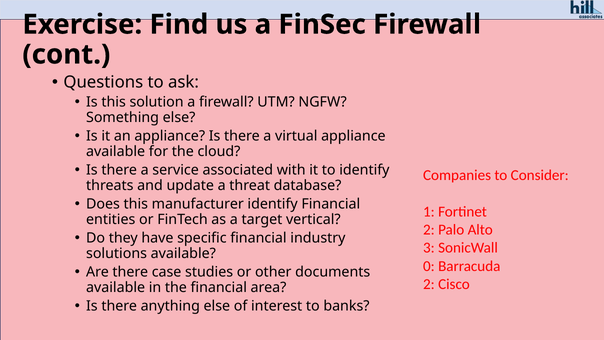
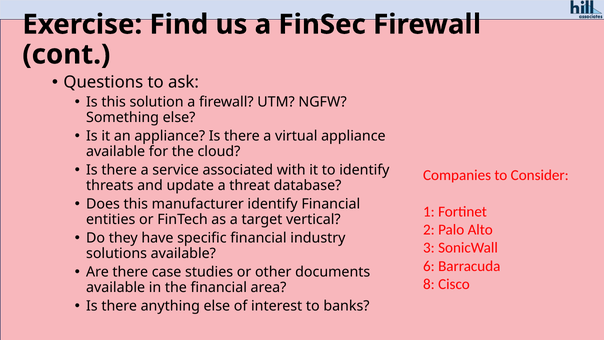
0: 0 -> 6
2 at (429, 284): 2 -> 8
